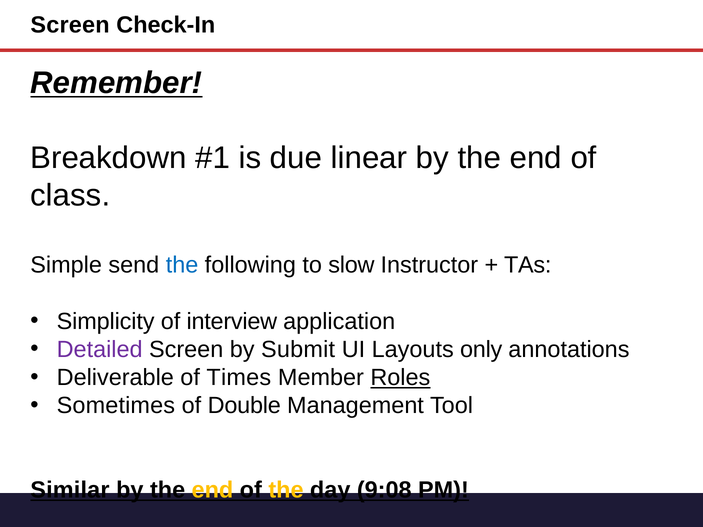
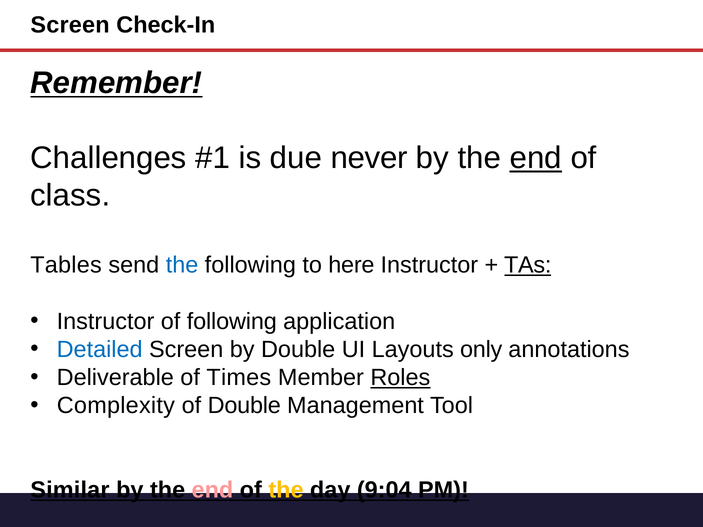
Breakdown: Breakdown -> Challenges
linear: linear -> never
end at (536, 158) underline: none -> present
Simple: Simple -> Tables
slow: slow -> here
TAs underline: none -> present
Simplicity at (106, 322): Simplicity -> Instructor
of interview: interview -> following
Detailed colour: purple -> blue
by Submit: Submit -> Double
Sometimes: Sometimes -> Complexity
end at (212, 490) colour: yellow -> pink
9:08: 9:08 -> 9:04
